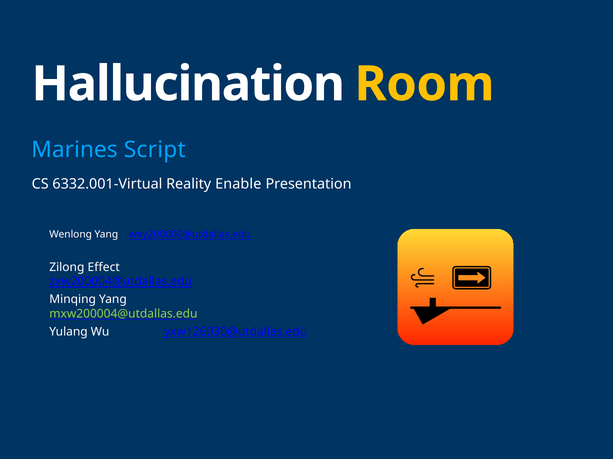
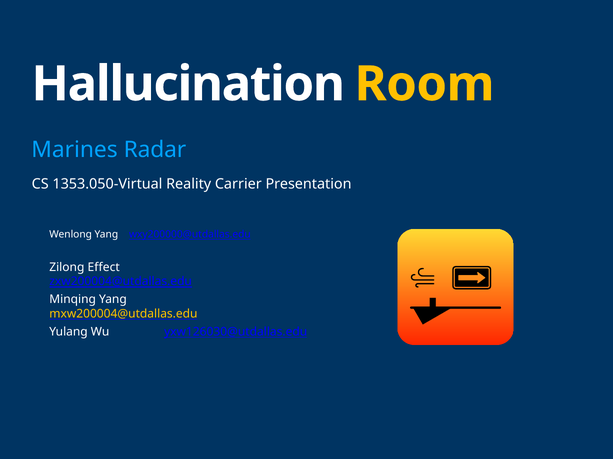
Script: Script -> Radar
6332.001-Virtual: 6332.001-Virtual -> 1353.050-Virtual
Enable: Enable -> Carrier
mxw200004@utdallas.edu colour: light green -> yellow
